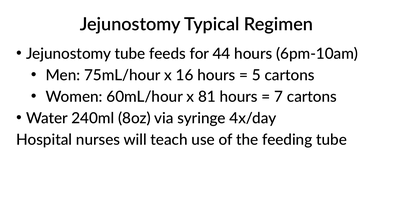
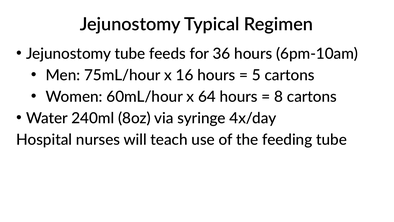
44: 44 -> 36
81: 81 -> 64
7: 7 -> 8
